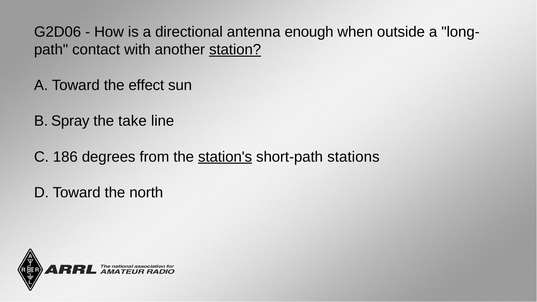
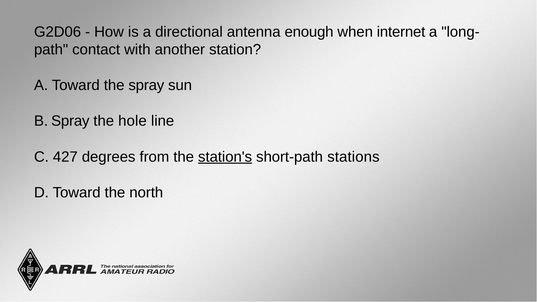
outside: outside -> internet
station underline: present -> none
the effect: effect -> spray
take: take -> hole
186: 186 -> 427
